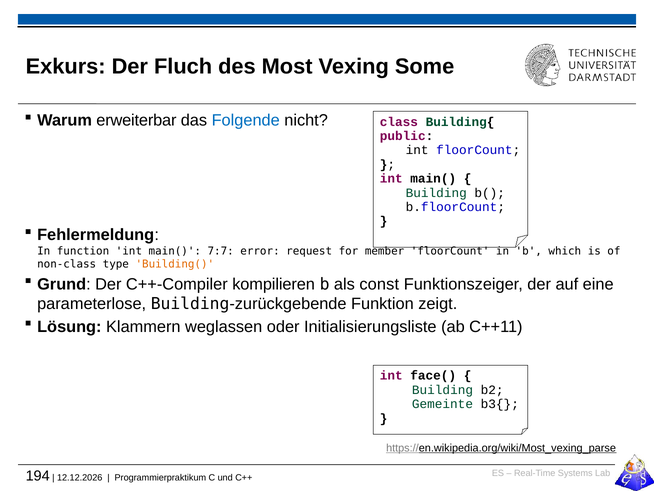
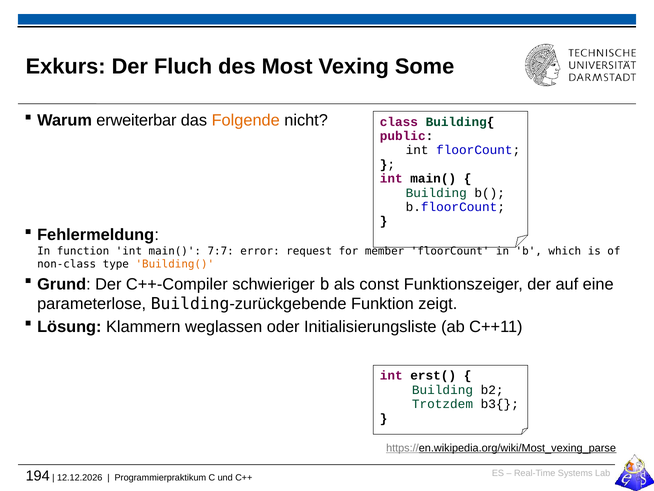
Folgende colour: blue -> orange
kompilieren: kompilieren -> schwieriger
face(: face( -> erst(
Gemeinte: Gemeinte -> Trotzdem
